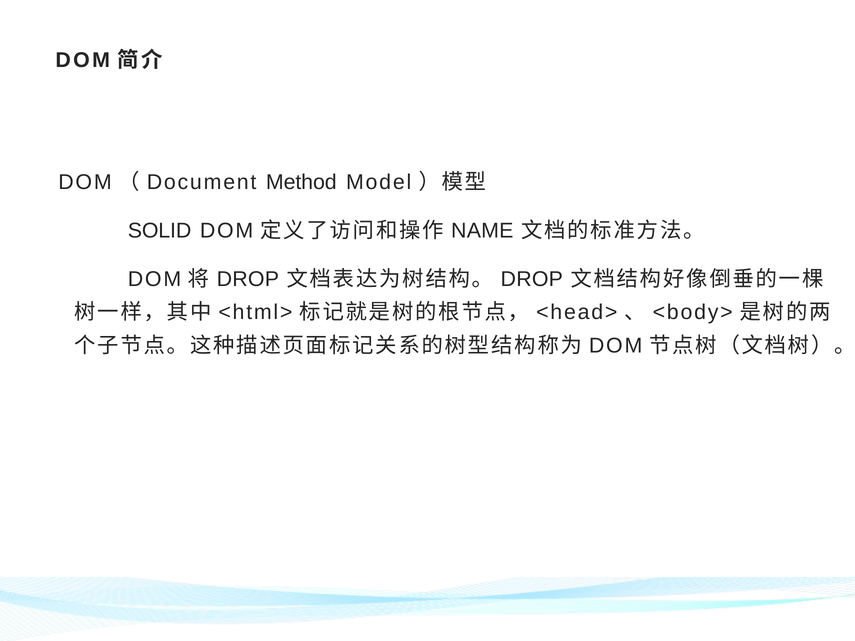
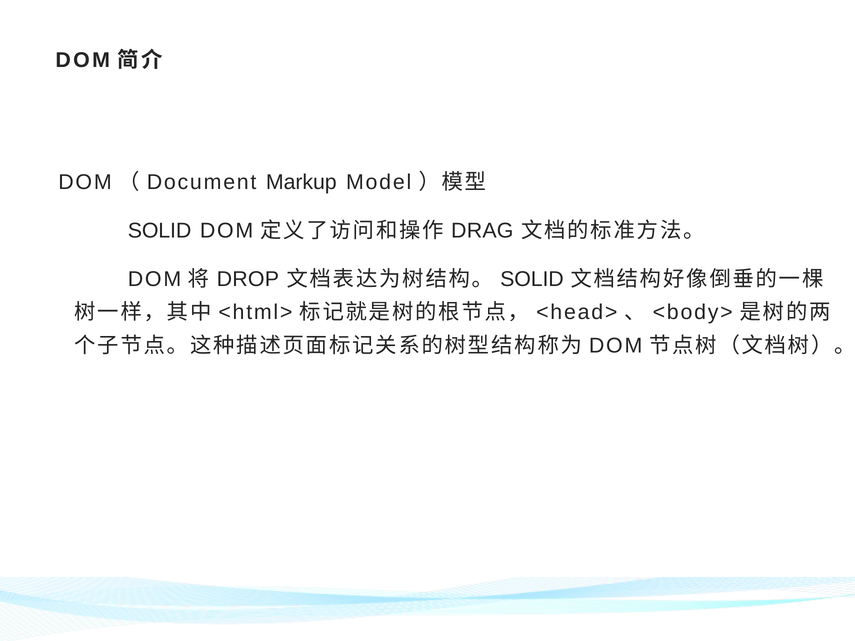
Method: Method -> Markup
NAME: NAME -> DRAG
DROP at (532, 279): DROP -> SOLID
